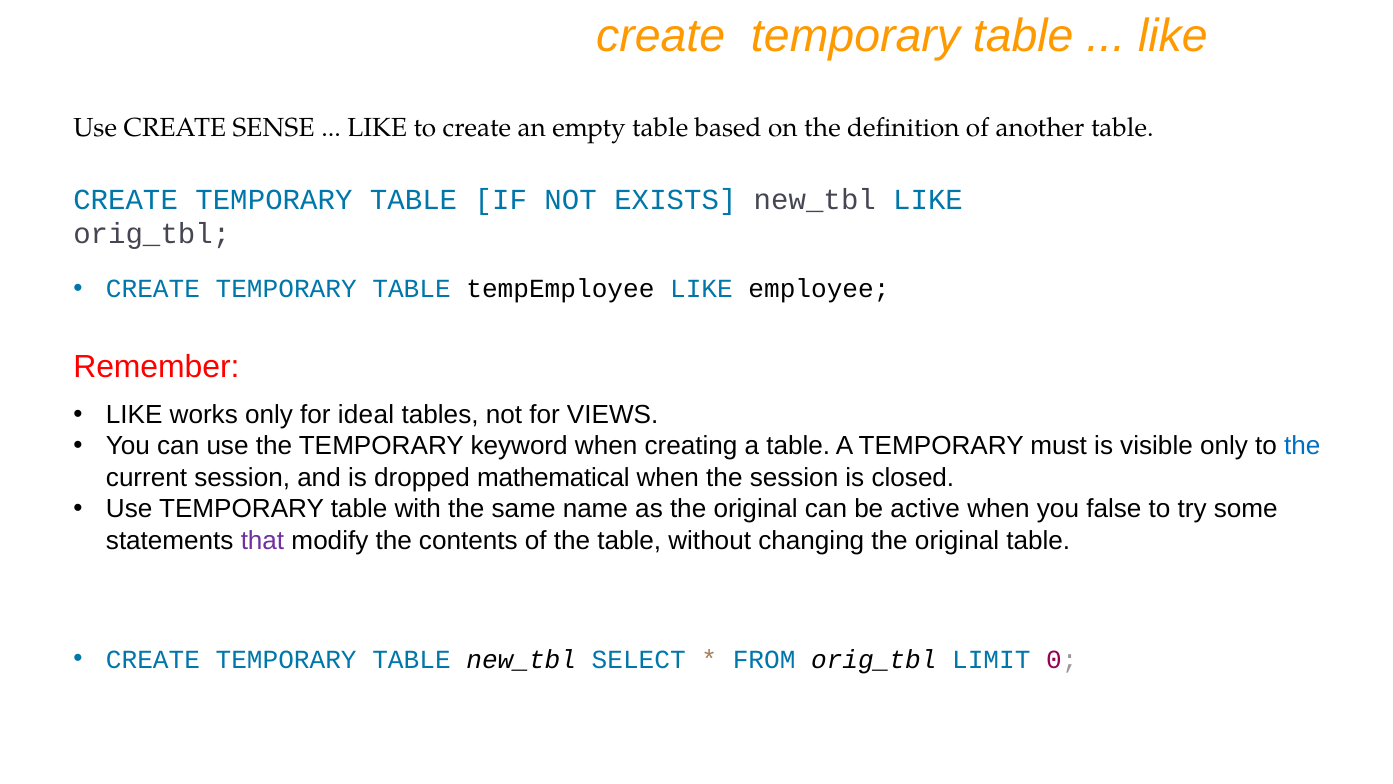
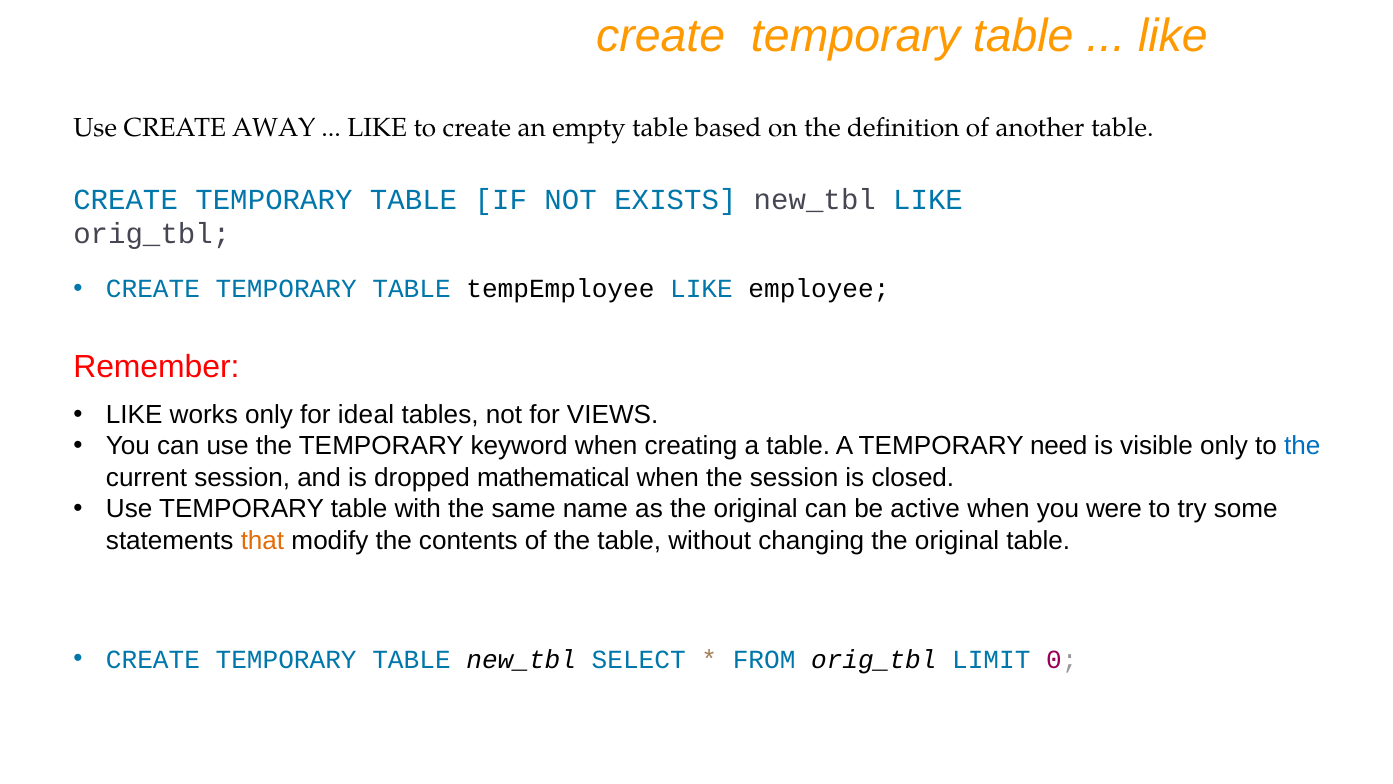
SENSE: SENSE -> AWAY
must: must -> need
false: false -> were
that colour: purple -> orange
